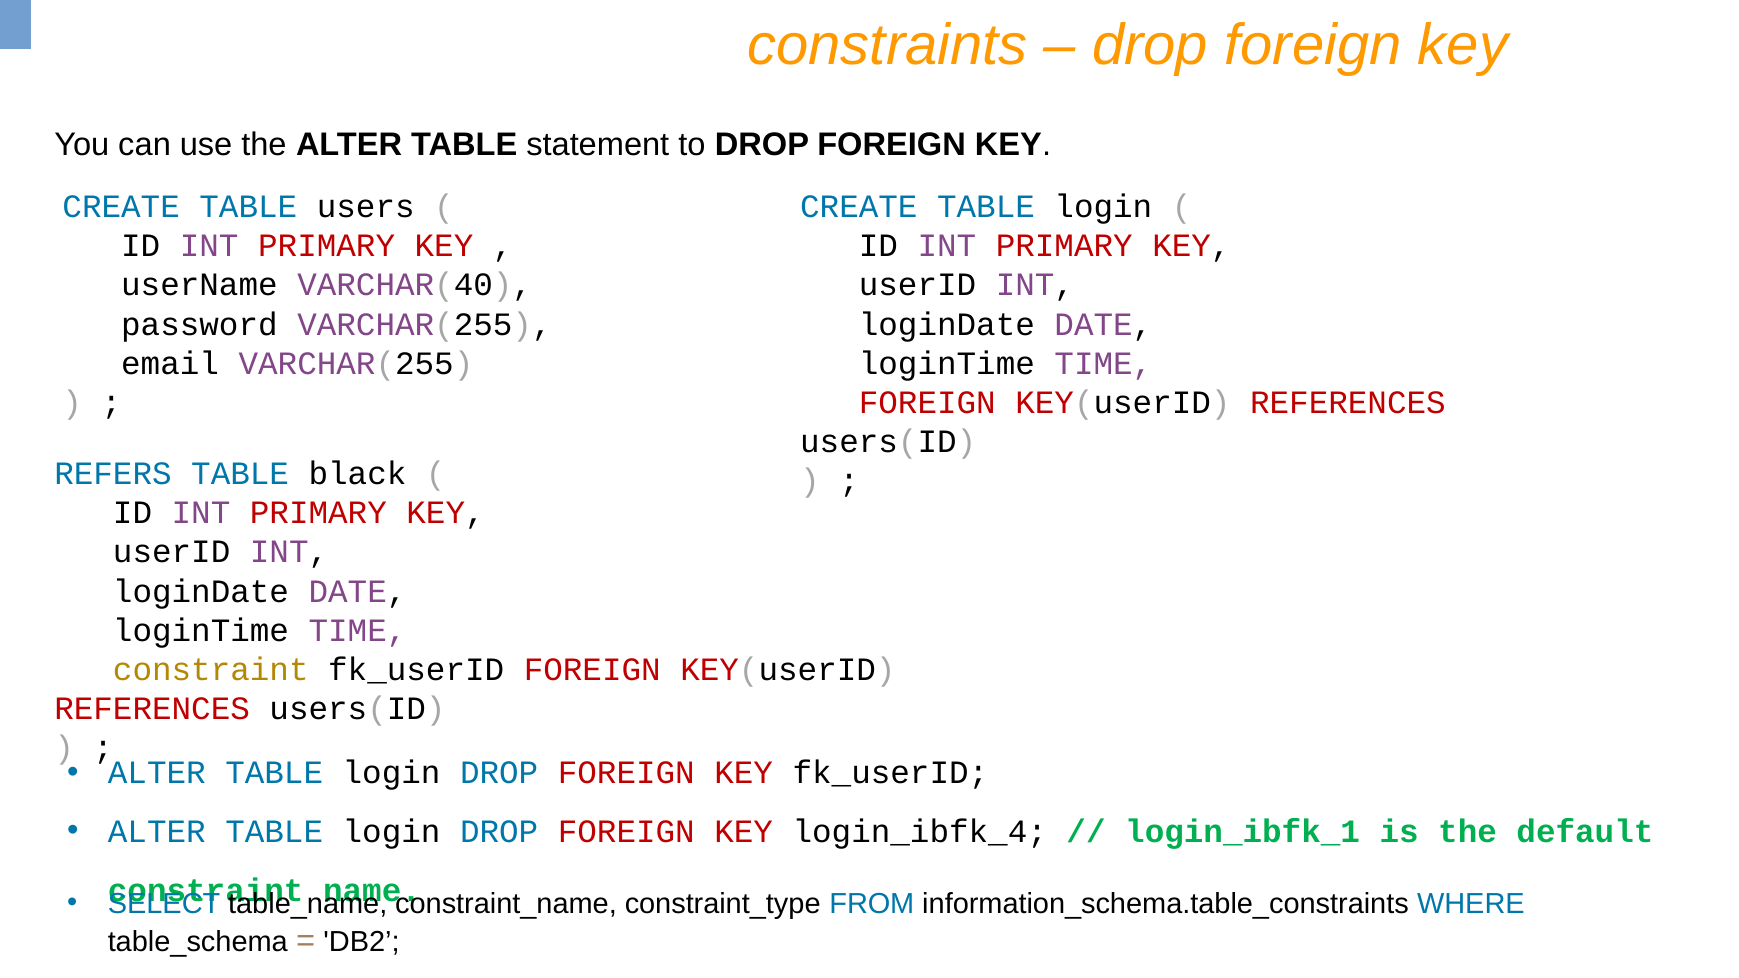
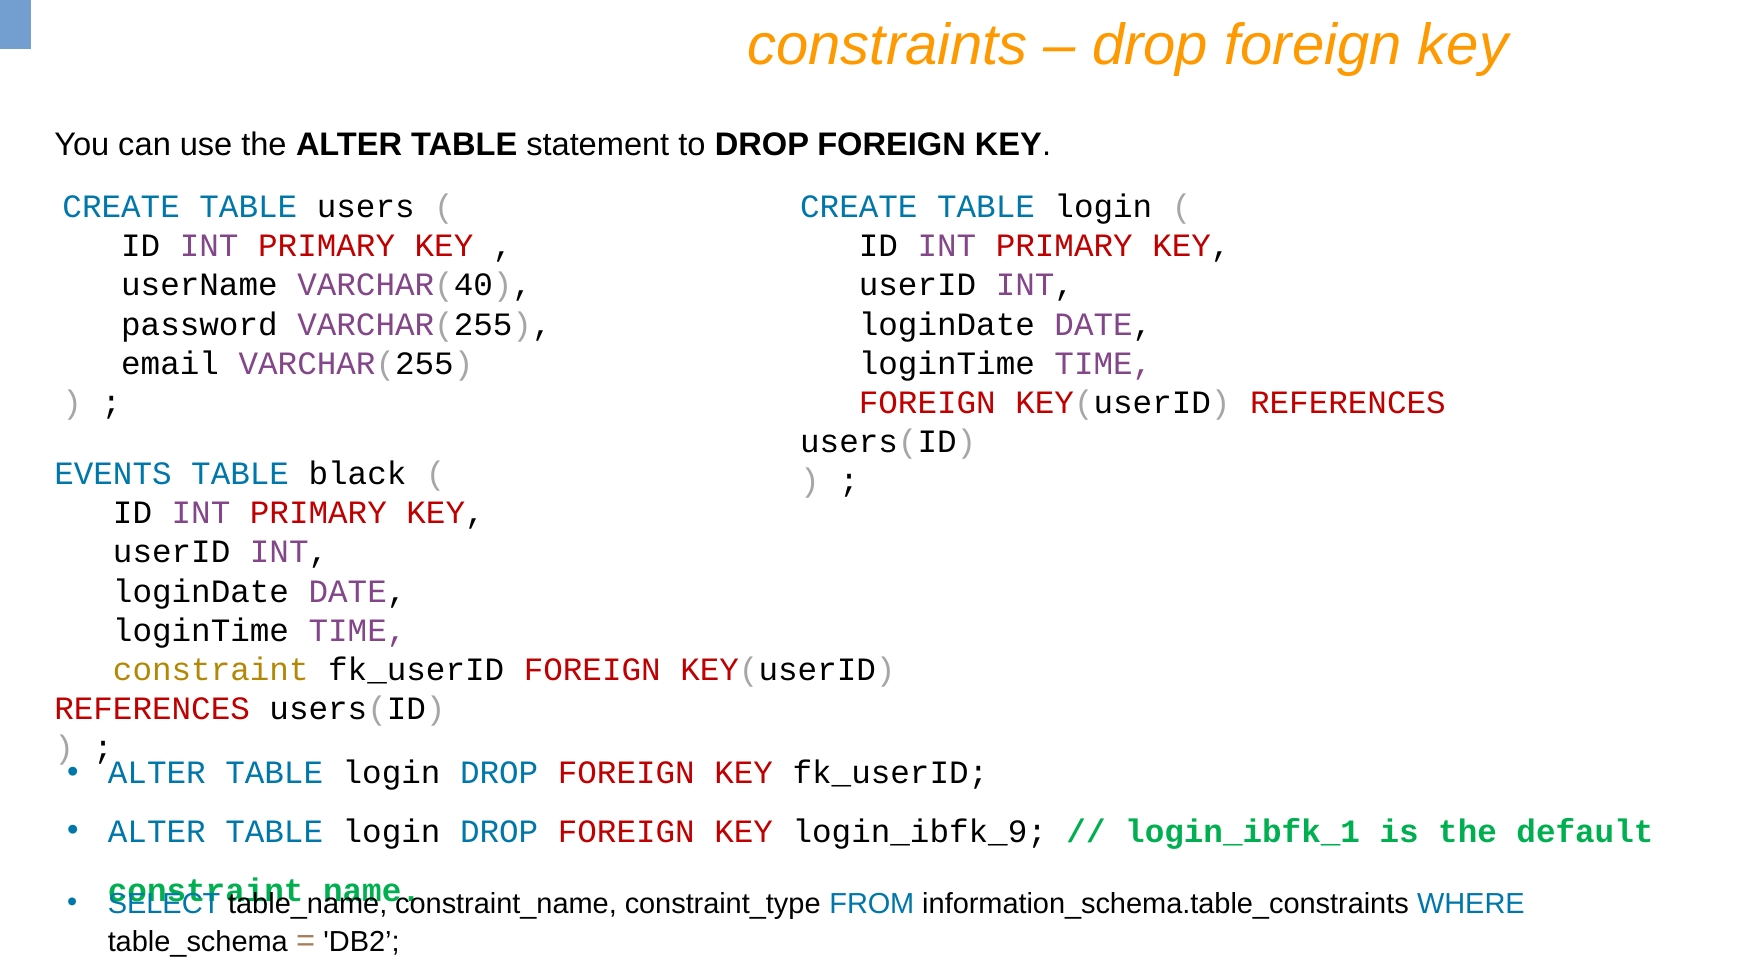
REFERS: REFERS -> EVENTS
login_ibfk_4: login_ibfk_4 -> login_ibfk_9
